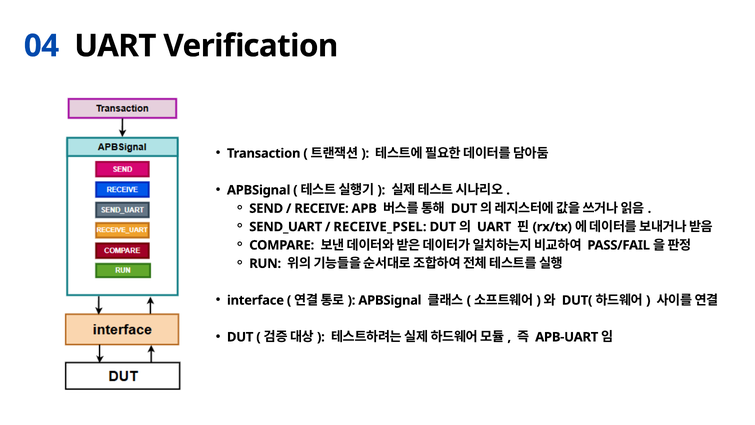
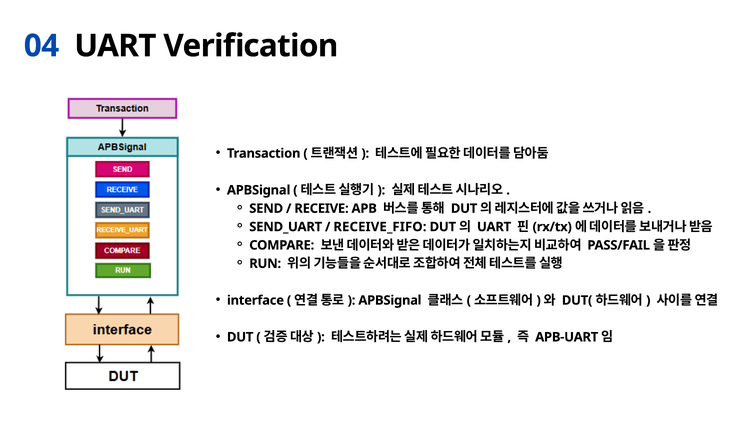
RECEIVE_PSEL: RECEIVE_PSEL -> RECEIVE_FIFO
